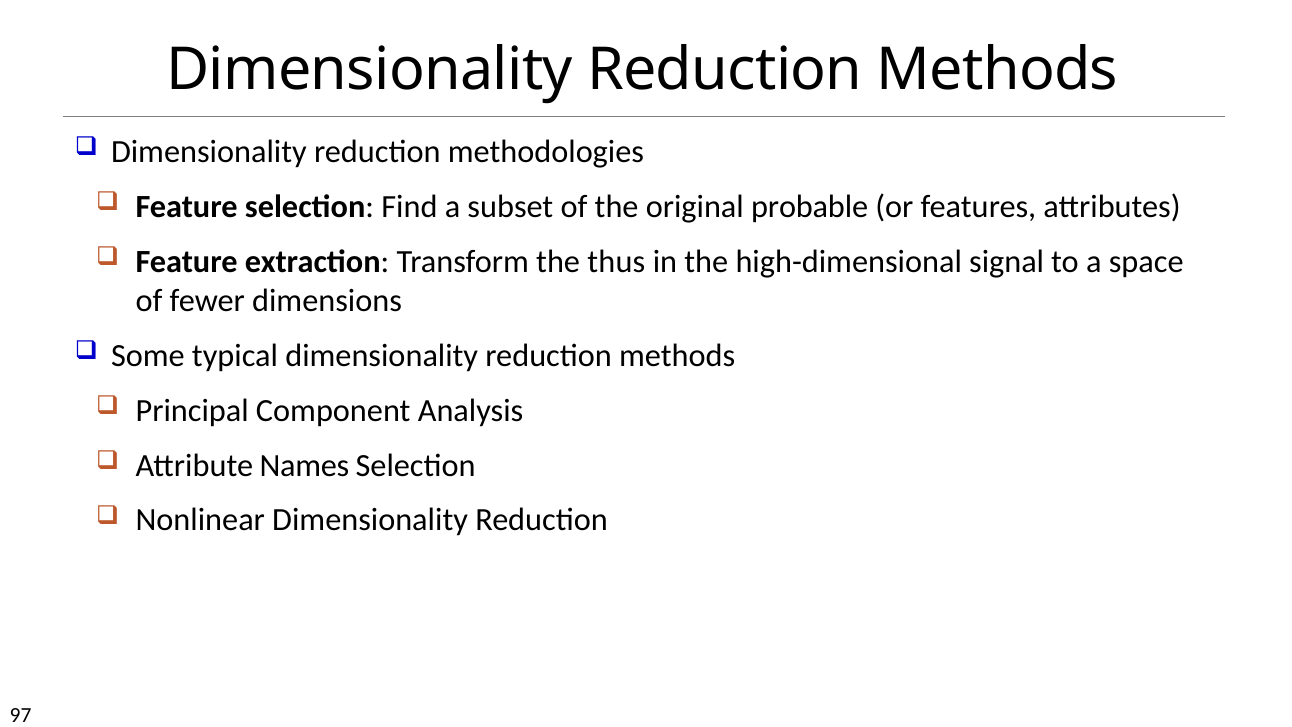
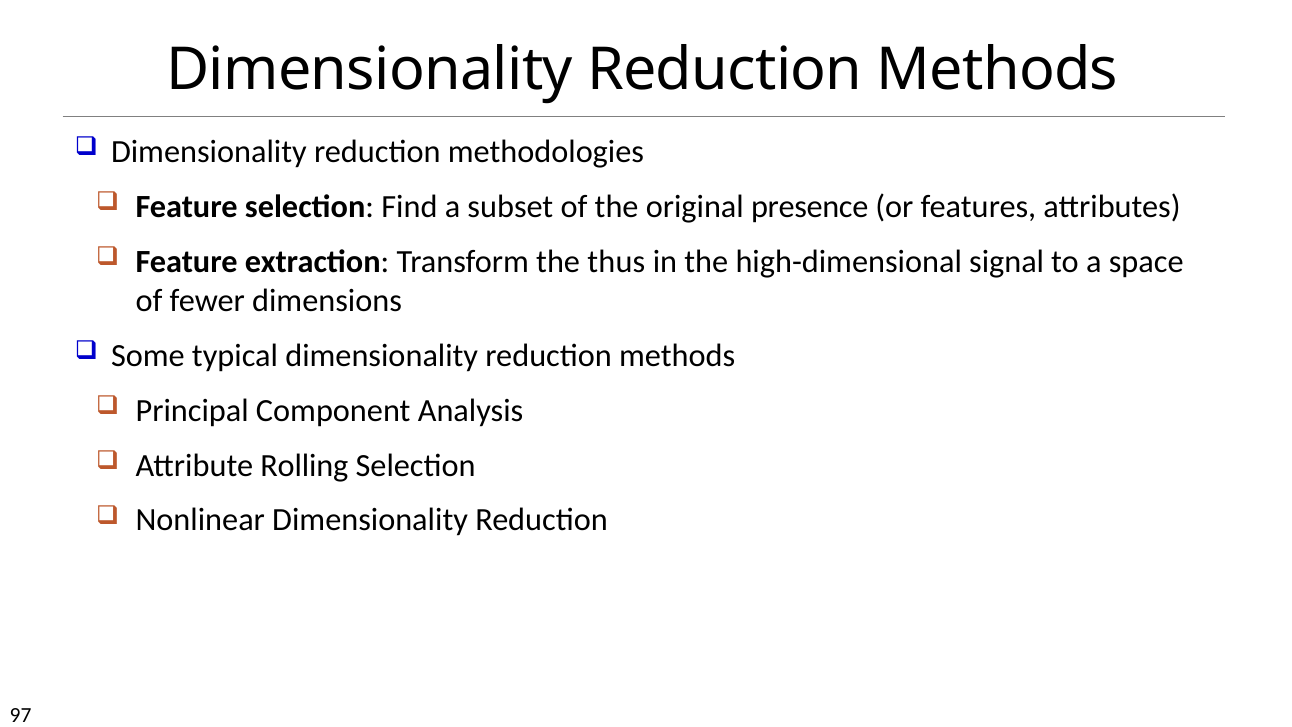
probable: probable -> presence
Names: Names -> Rolling
